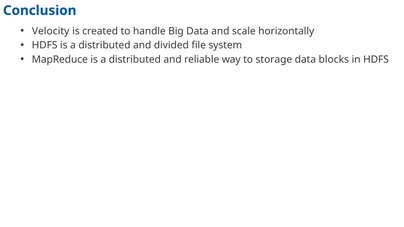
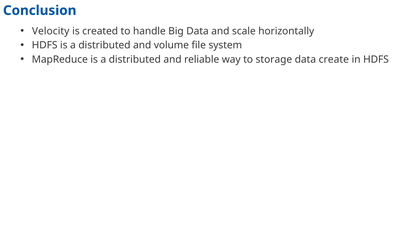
divided: divided -> volume
blocks: blocks -> create
